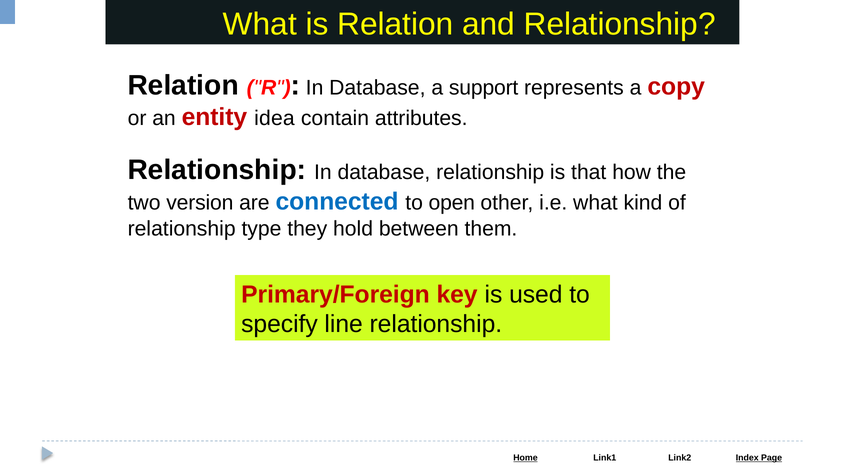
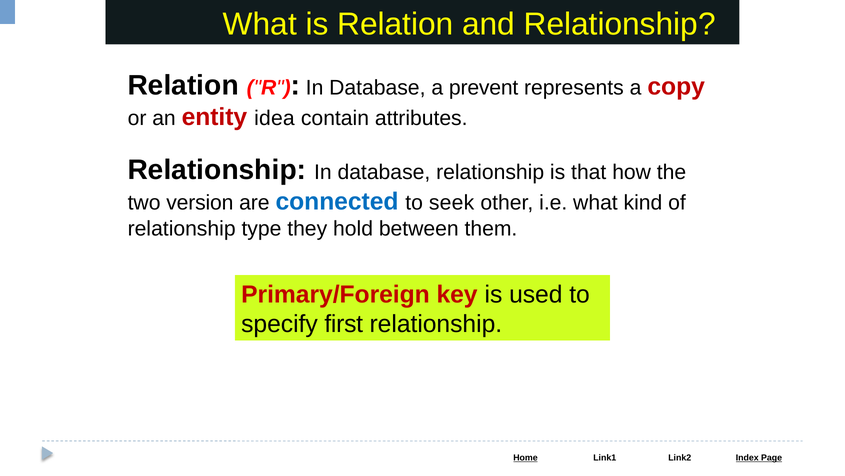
support: support -> prevent
open: open -> seek
line: line -> first
